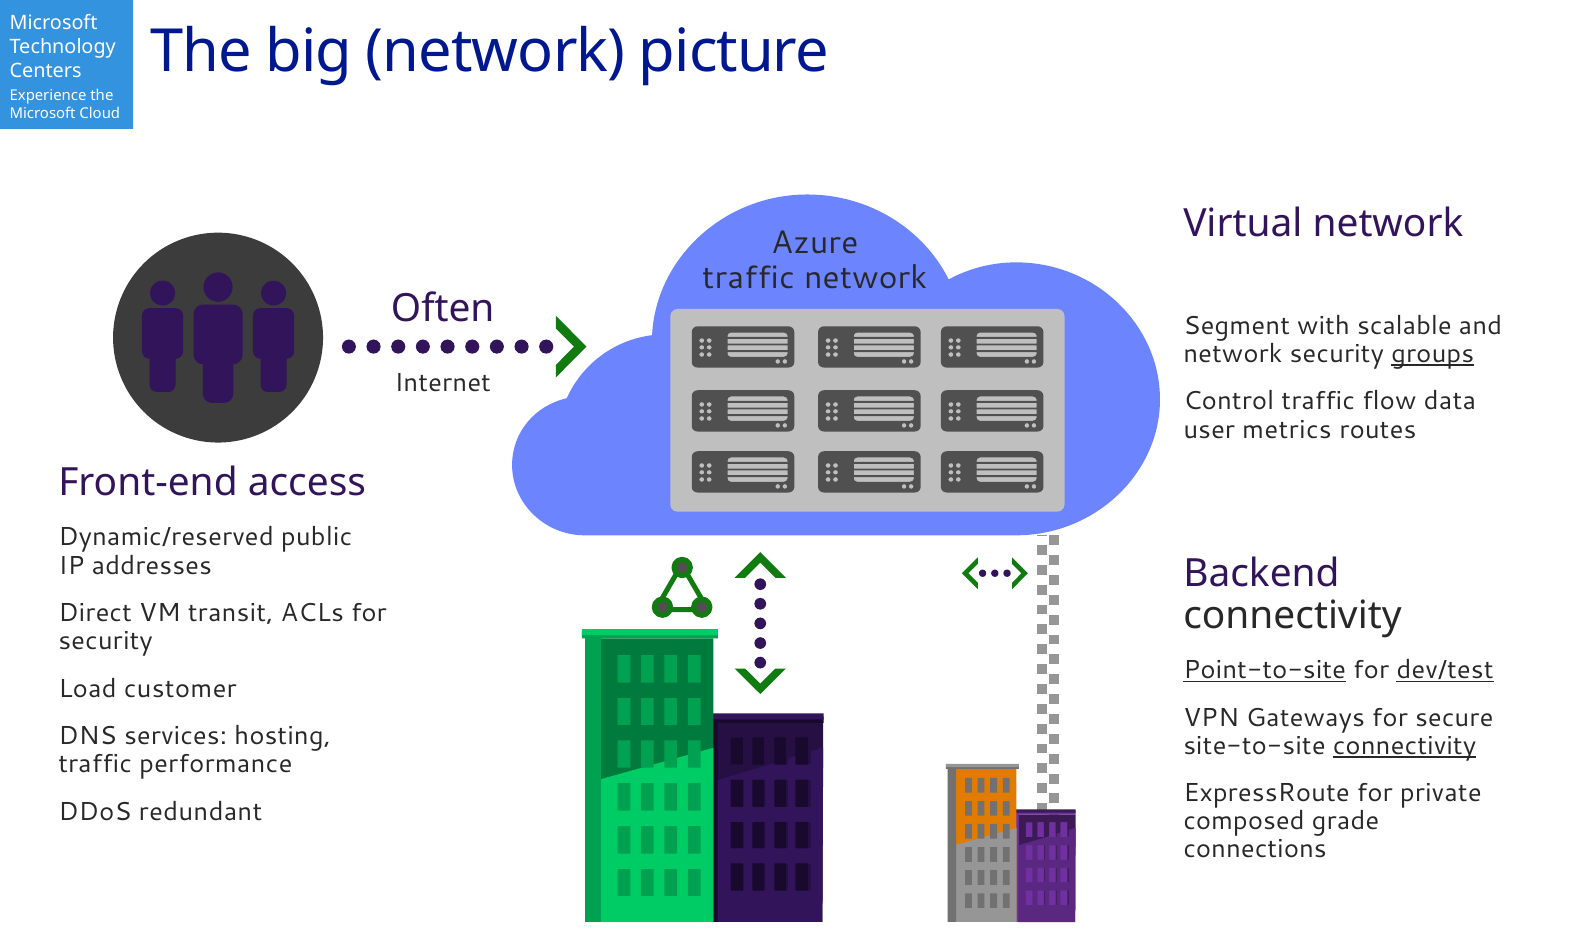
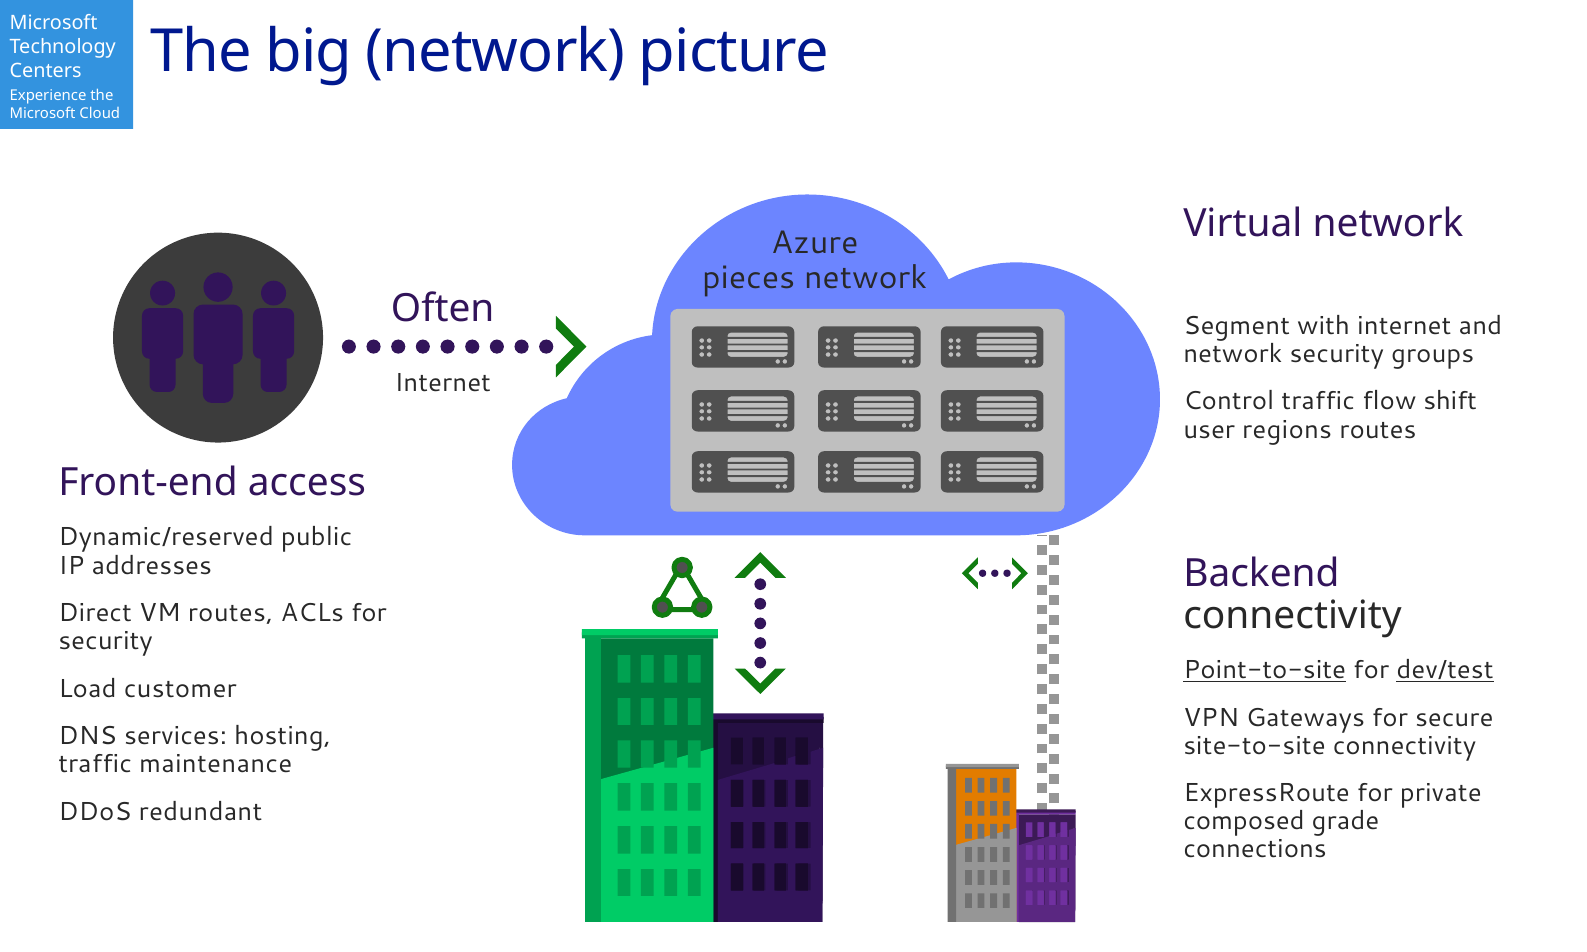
traffic at (749, 278): traffic -> pieces
with scalable: scalable -> internet
groups underline: present -> none
data: data -> shift
metrics: metrics -> regions
VM transit: transit -> routes
connectivity at (1405, 746) underline: present -> none
performance: performance -> maintenance
